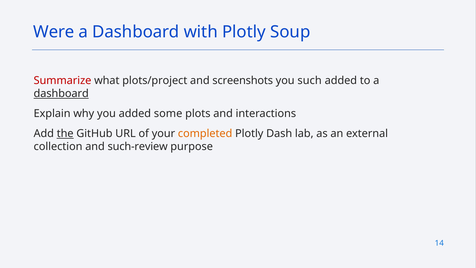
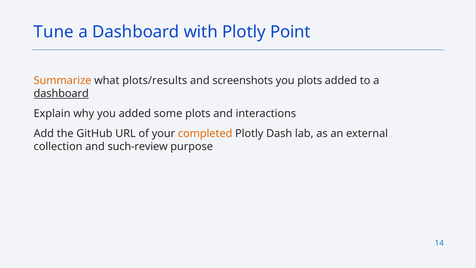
Were: Were -> Tune
Soup: Soup -> Point
Summarize colour: red -> orange
plots/project: plots/project -> plots/results
you such: such -> plots
the underline: present -> none
